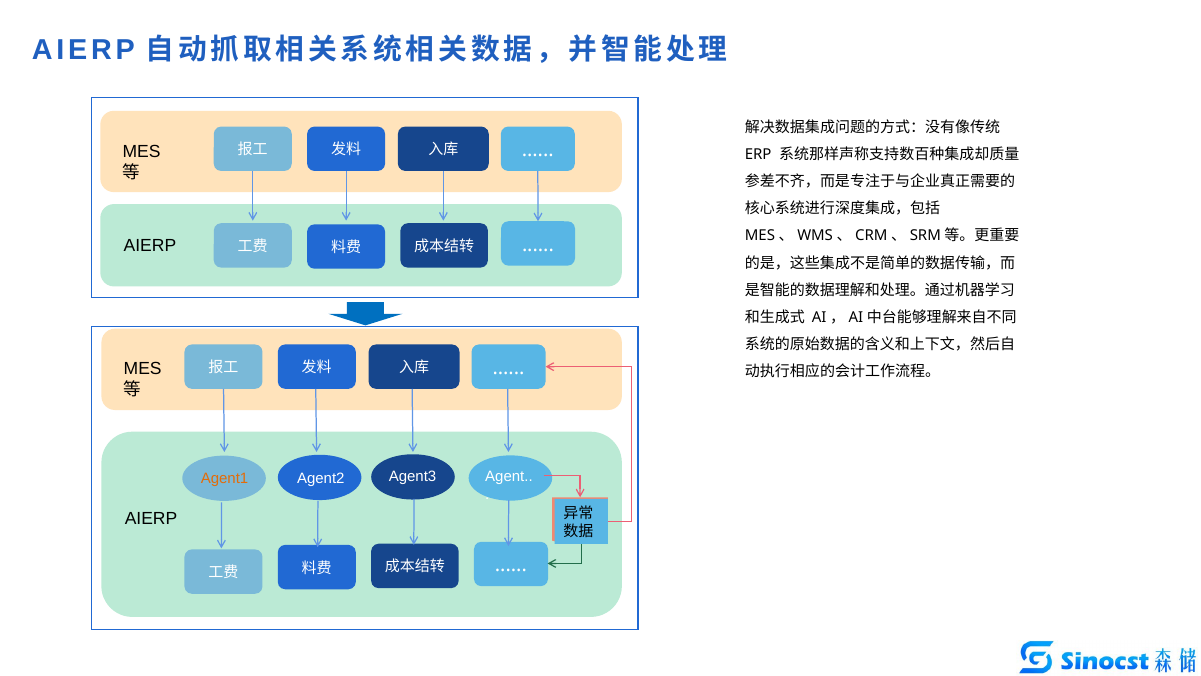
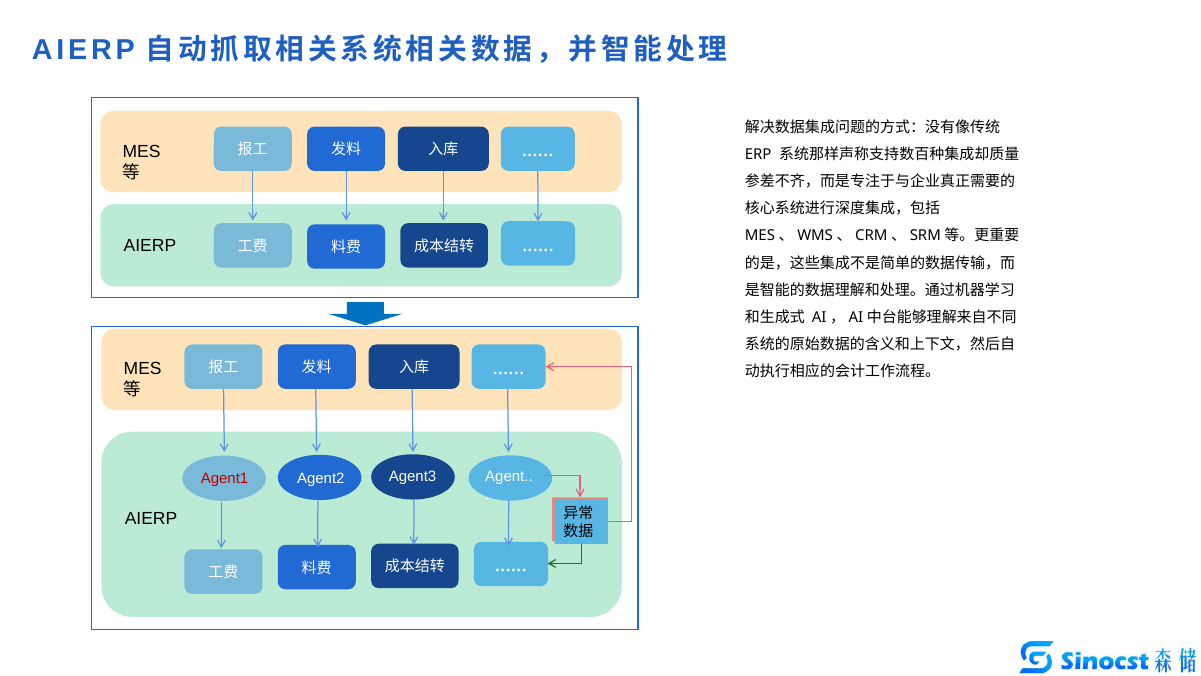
Agent1 colour: orange -> red
